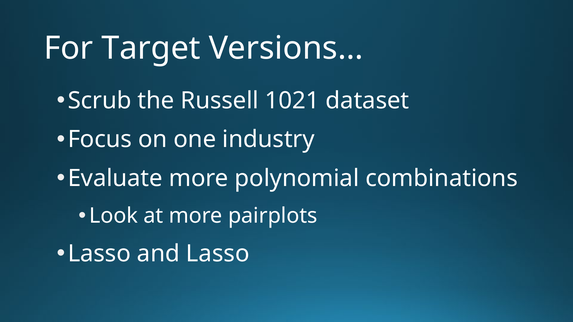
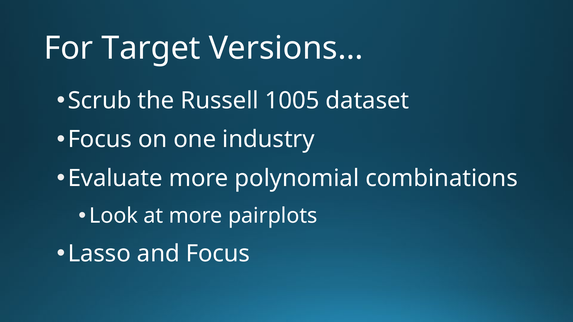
1021: 1021 -> 1005
and Lasso: Lasso -> Focus
